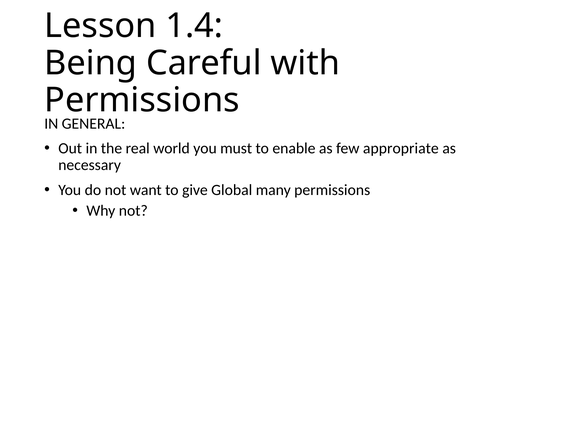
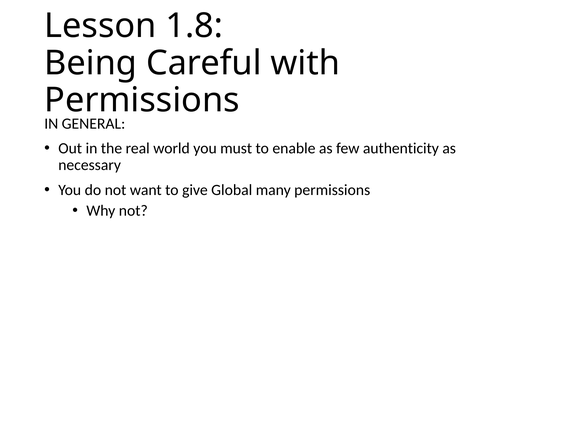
1.4: 1.4 -> 1.8
appropriate: appropriate -> authenticity
